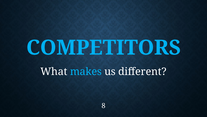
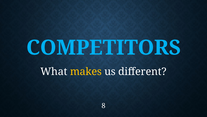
makes colour: light blue -> yellow
